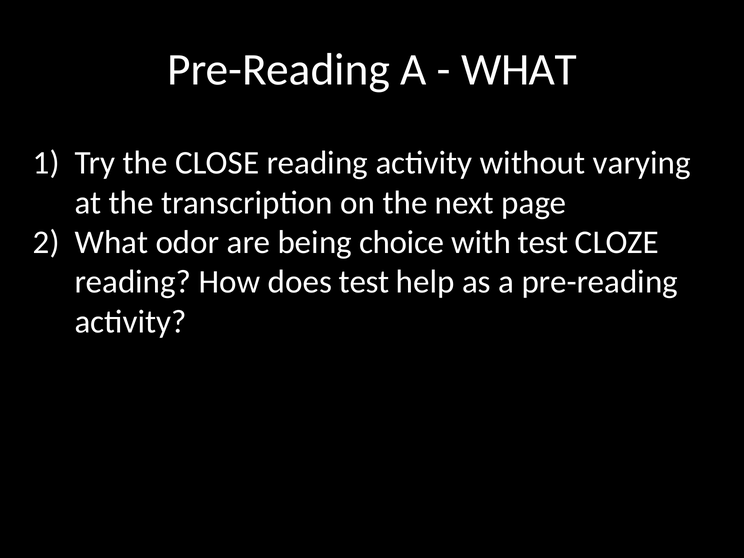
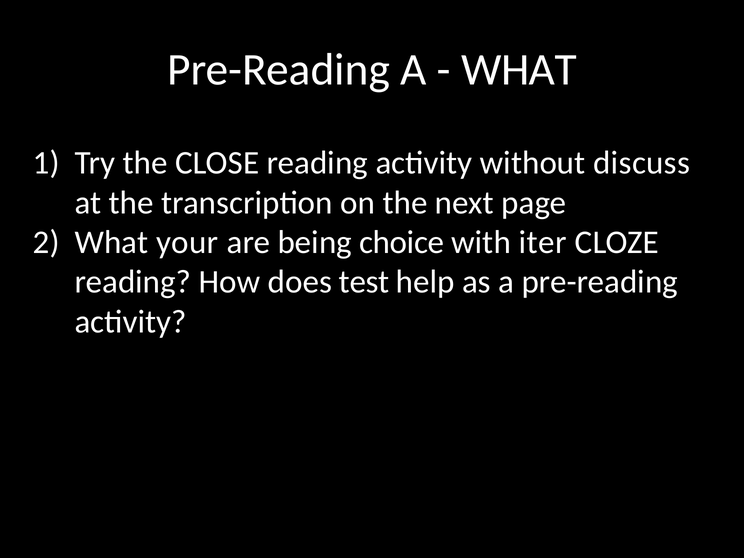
varying: varying -> discuss
odor: odor -> your
with test: test -> iter
